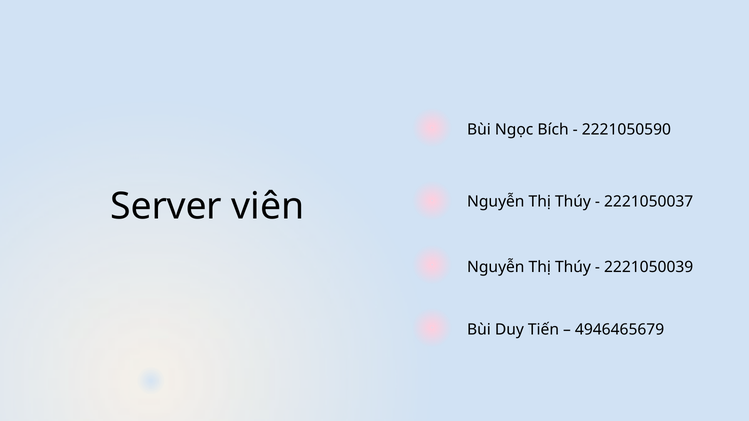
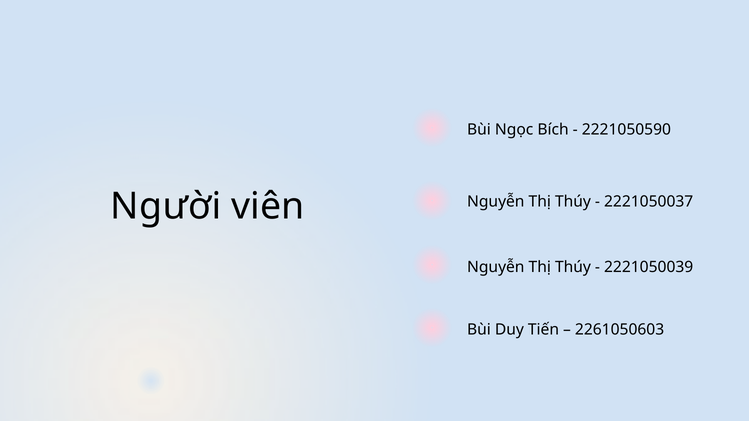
Server: Server -> Người
4946465679: 4946465679 -> 2261050603
